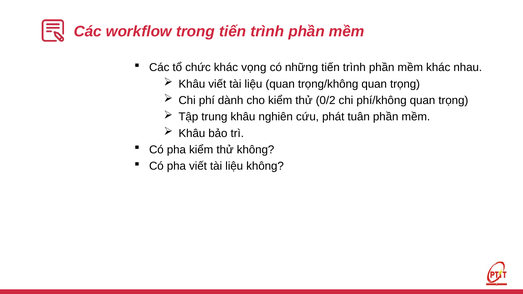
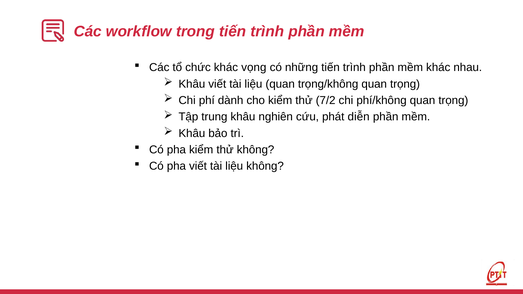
0/2: 0/2 -> 7/2
tuân: tuân -> diễn
